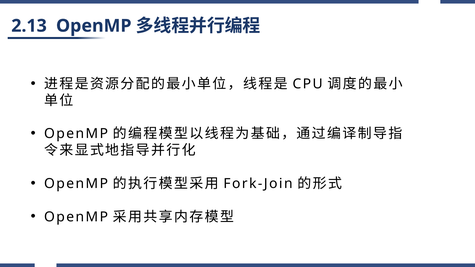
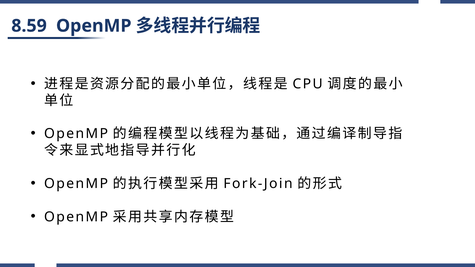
2.13: 2.13 -> 8.59
